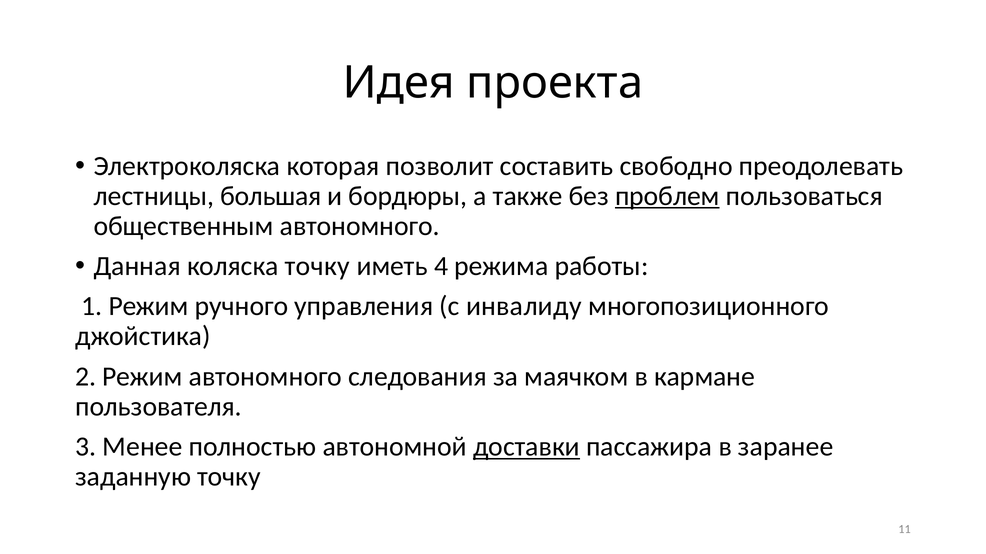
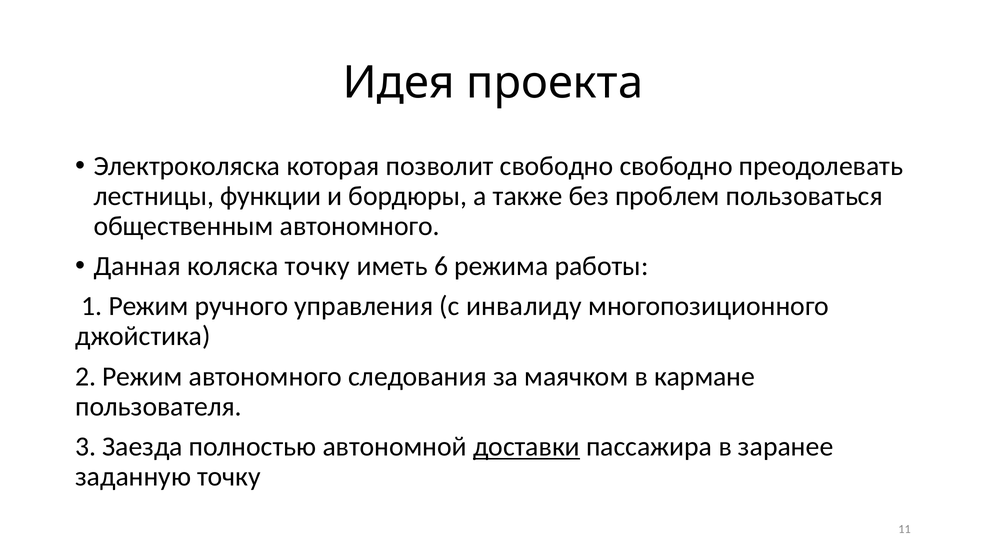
позволит составить: составить -> свободно
большая: большая -> функции
проблем underline: present -> none
4: 4 -> 6
Менее: Менее -> Заезда
